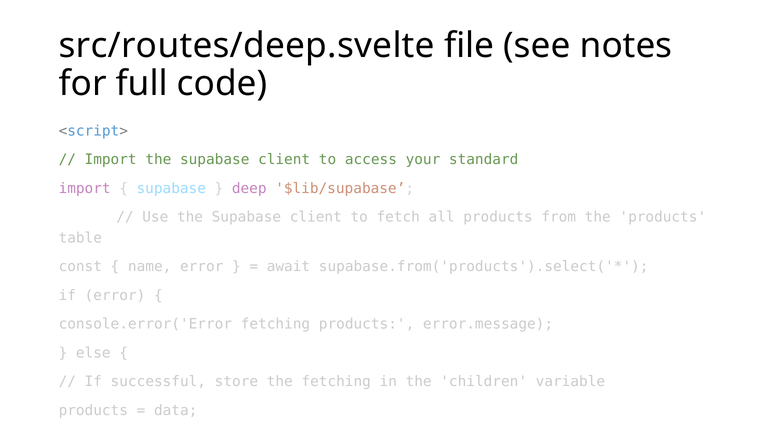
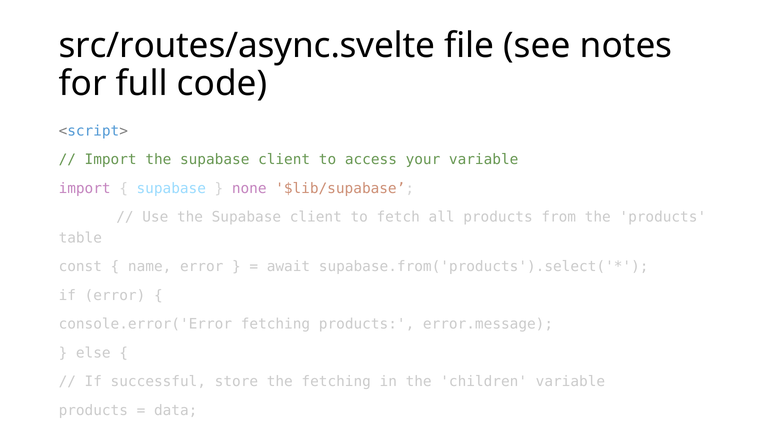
src/routes/deep.svelte: src/routes/deep.svelte -> src/routes/async.svelte
your standard: standard -> variable
deep: deep -> none
